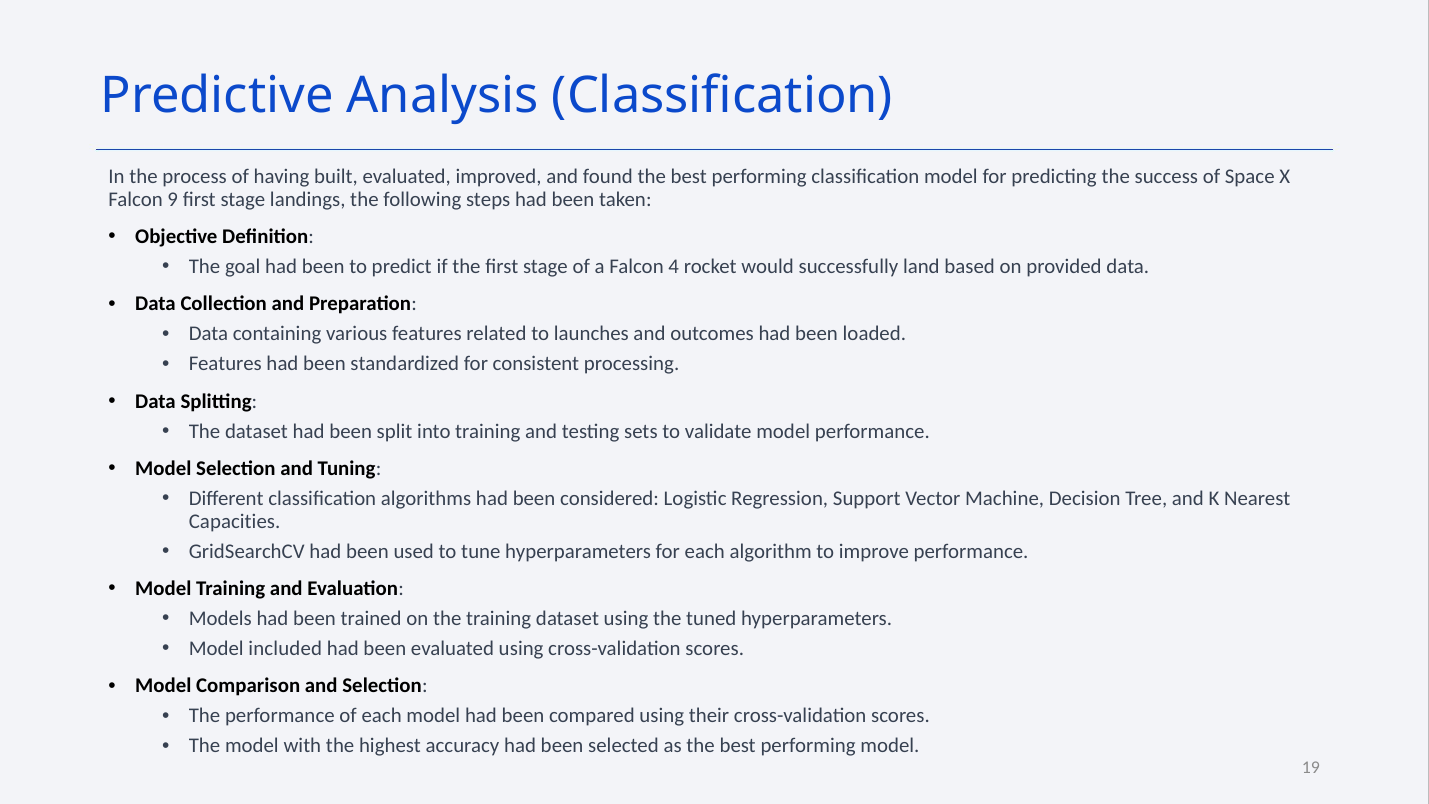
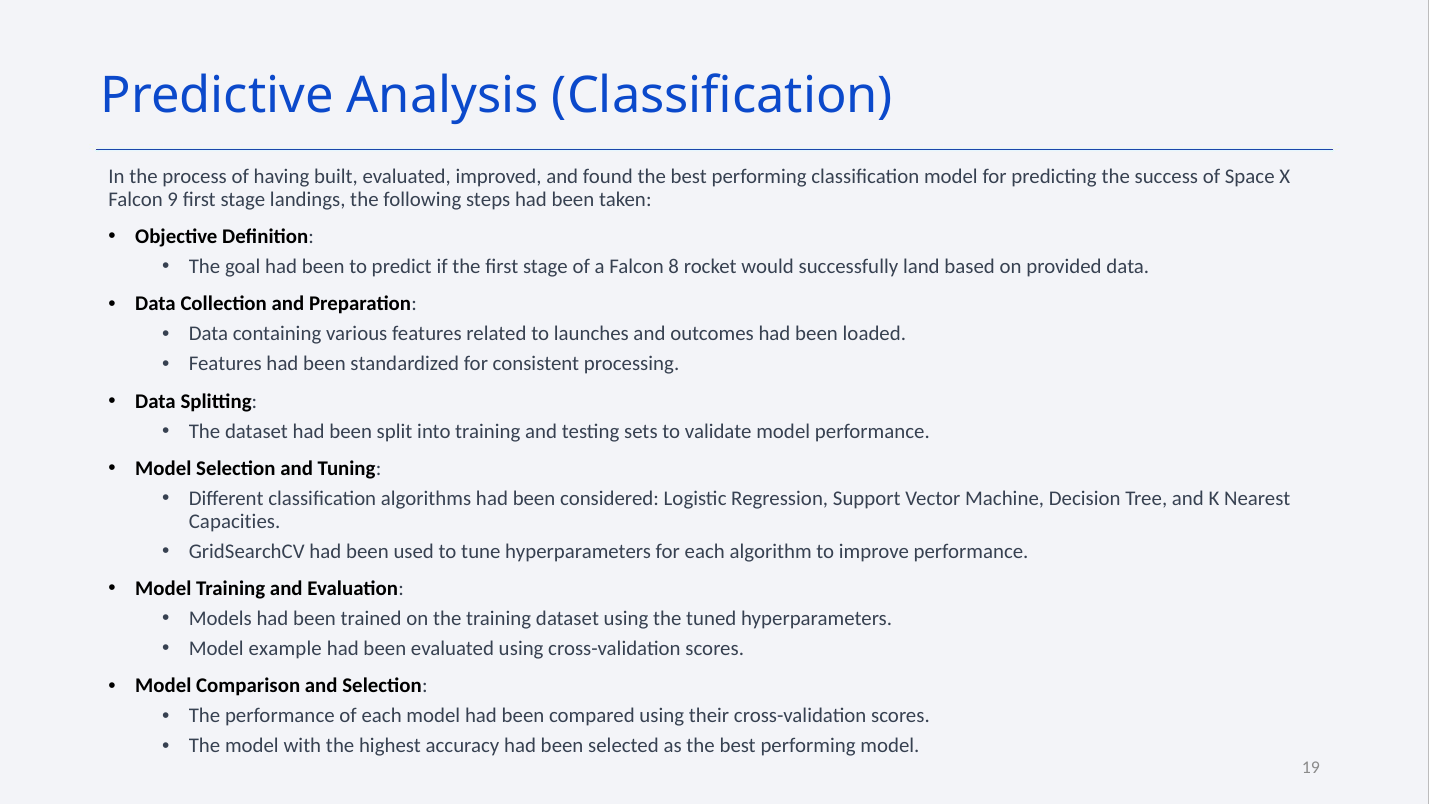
4: 4 -> 8
included: included -> example
